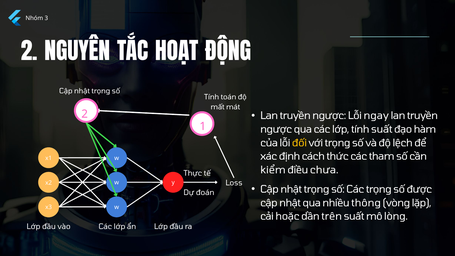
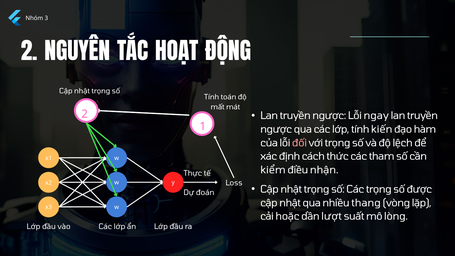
tính suất: suất -> kiến
đối colour: yellow -> pink
chưa: chưa -> nhận
thông: thông -> thang
trên: trên -> lượt
